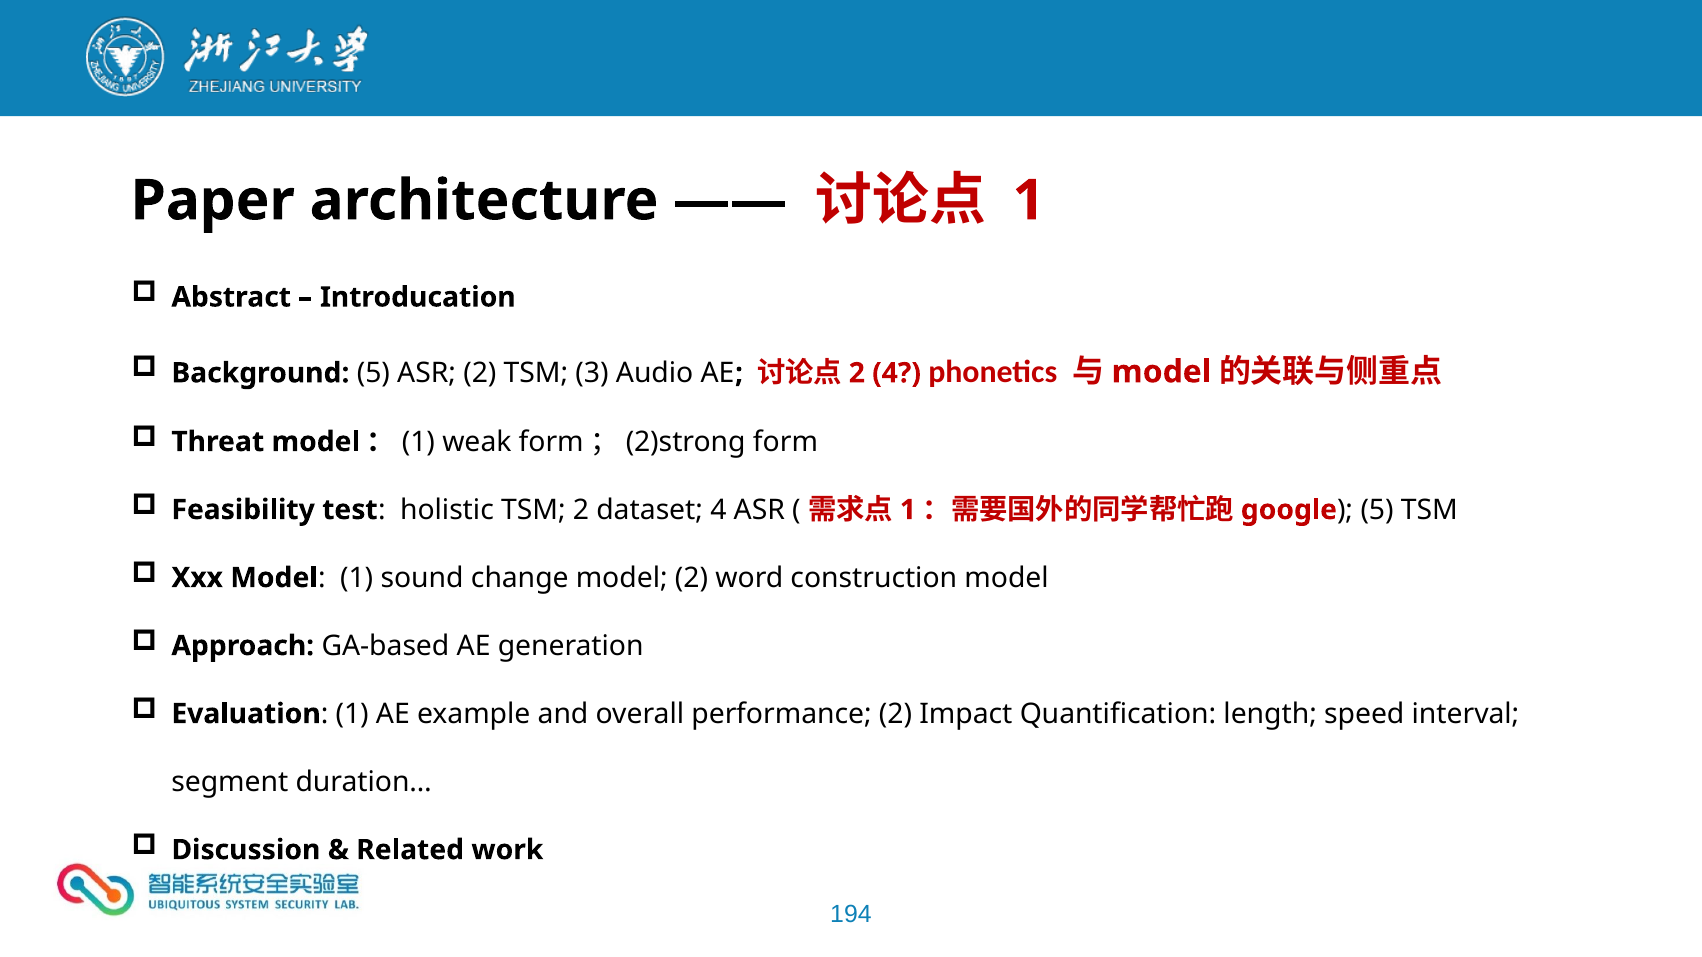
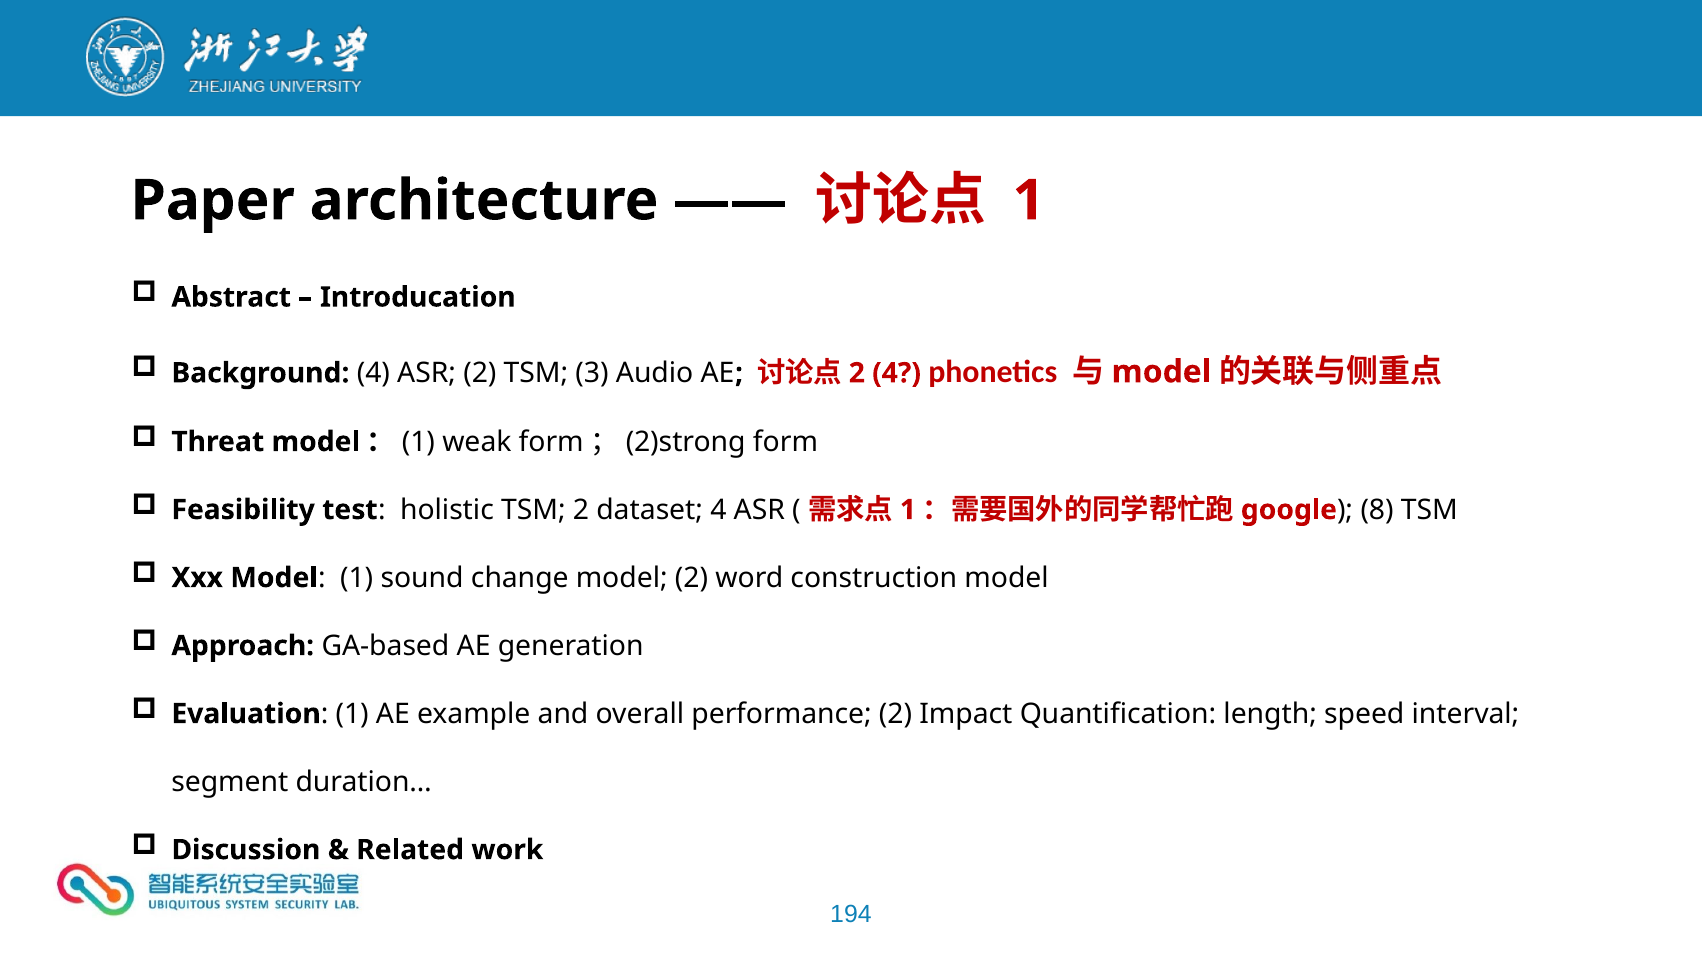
Background 5: 5 -> 4
5 at (1377, 510): 5 -> 8
